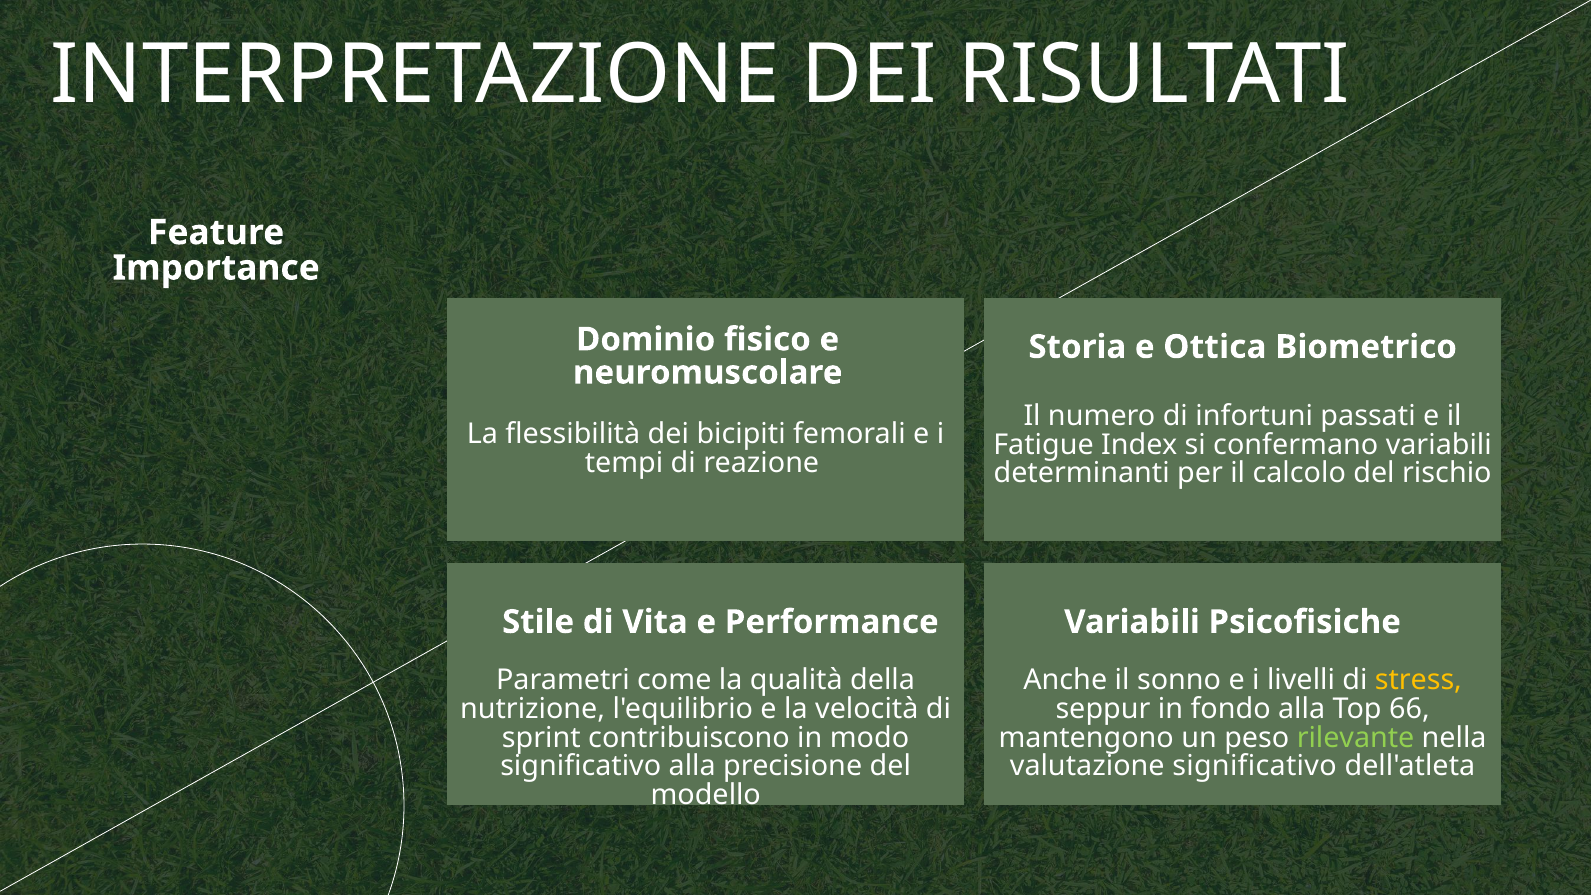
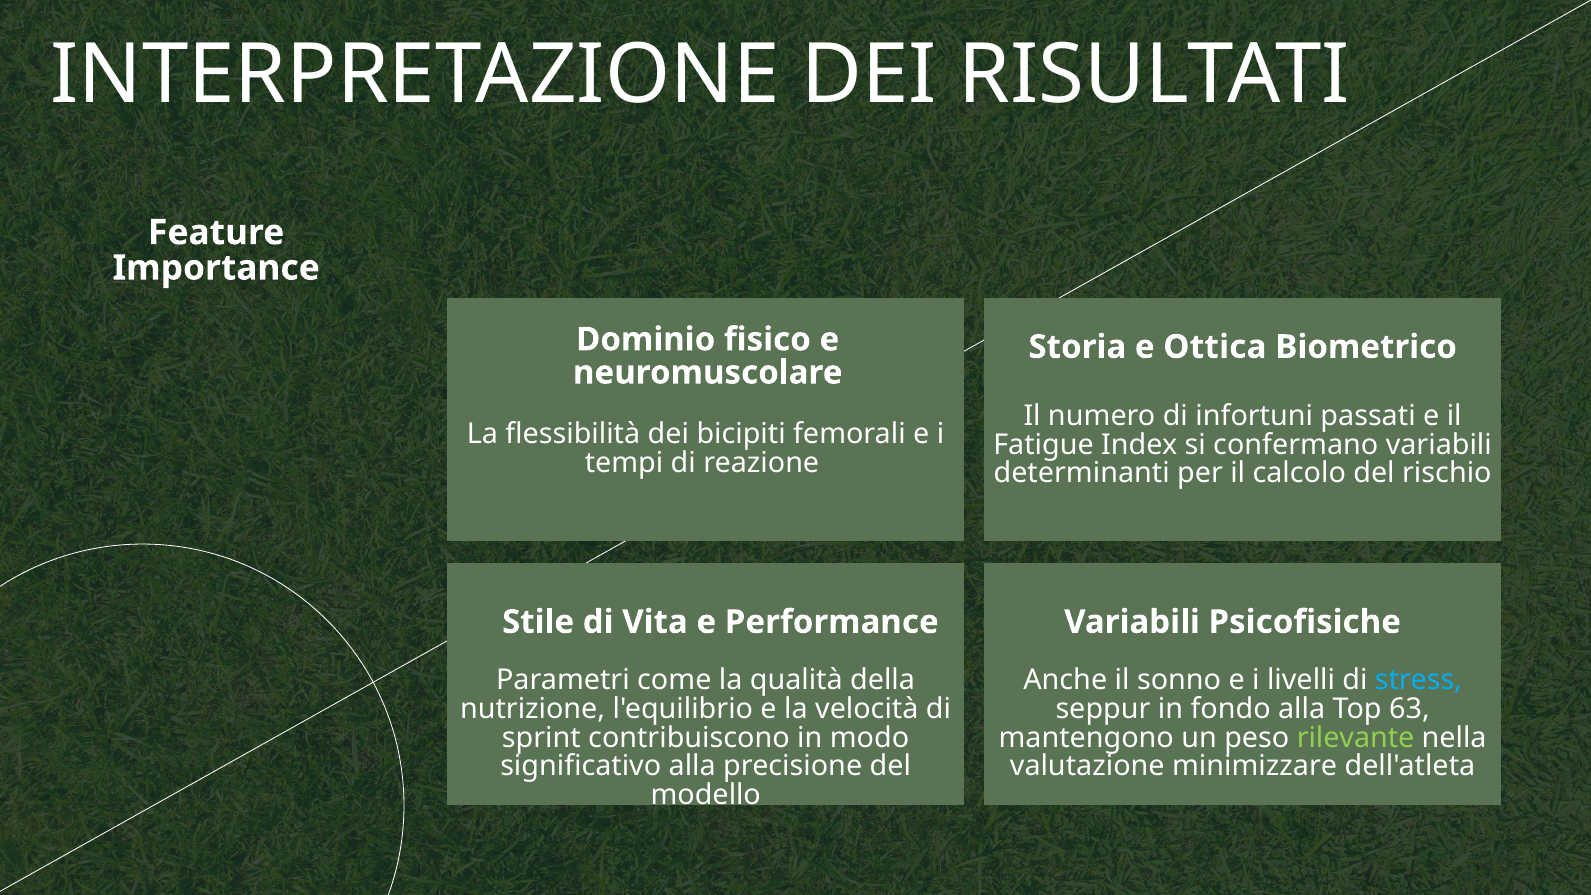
stress colour: yellow -> light blue
66: 66 -> 63
valutazione significativo: significativo -> minimizzare
